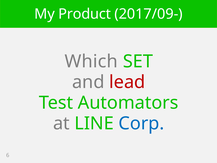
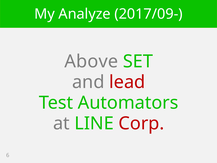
Product: Product -> Analyze
Which: Which -> Above
Corp colour: blue -> red
